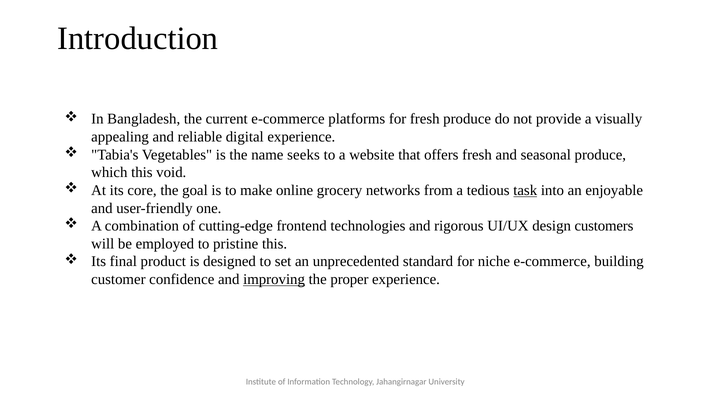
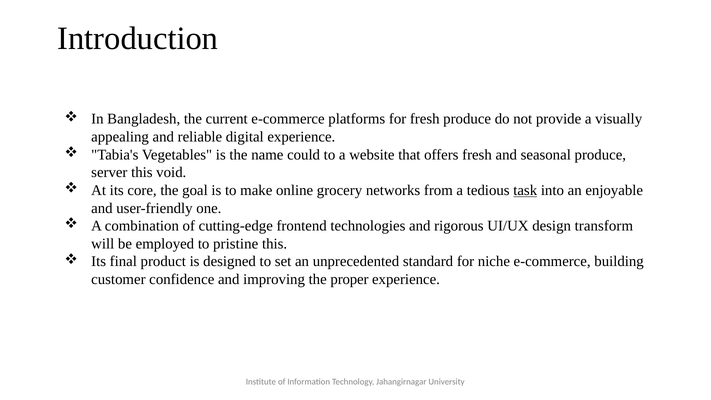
seeks: seeks -> could
which: which -> server
customers: customers -> transform
improving underline: present -> none
